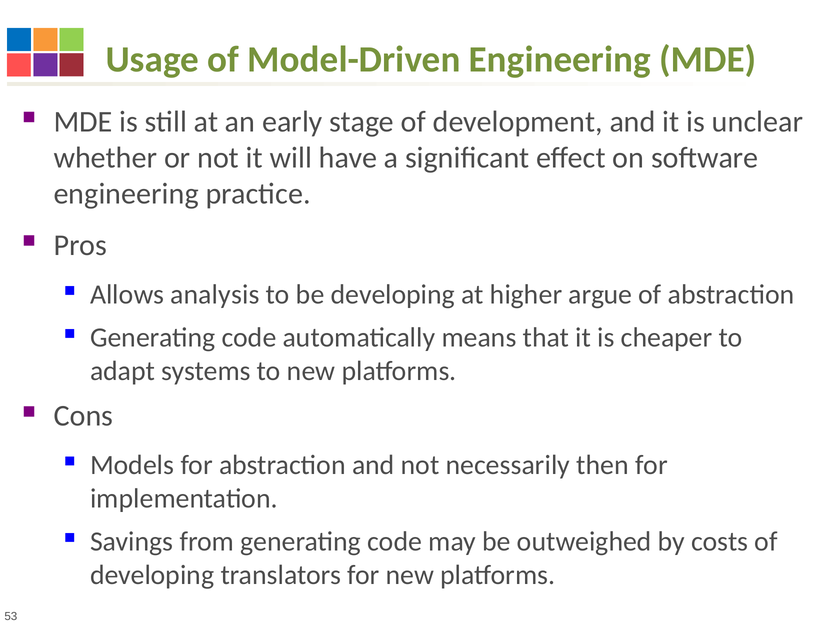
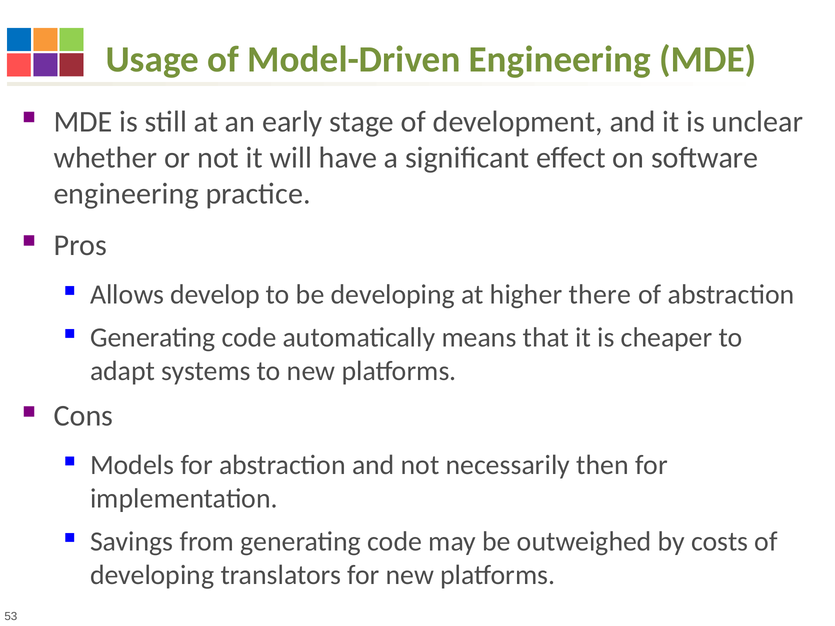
analysis: analysis -> develop
argue: argue -> there
